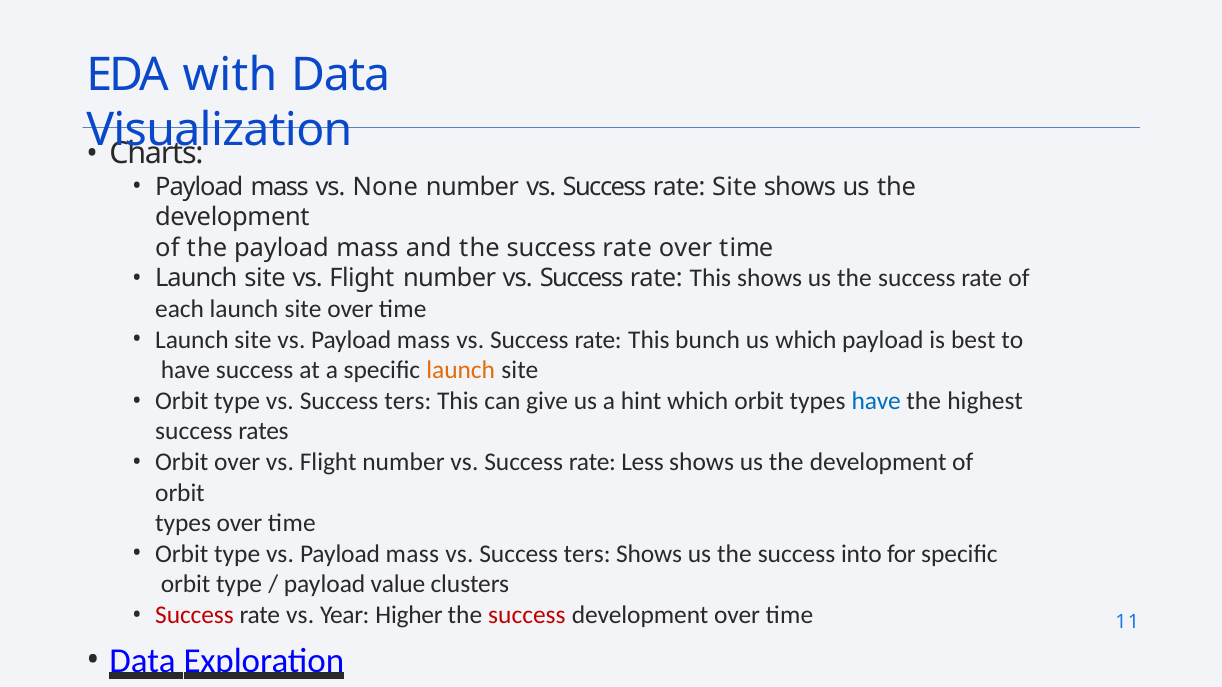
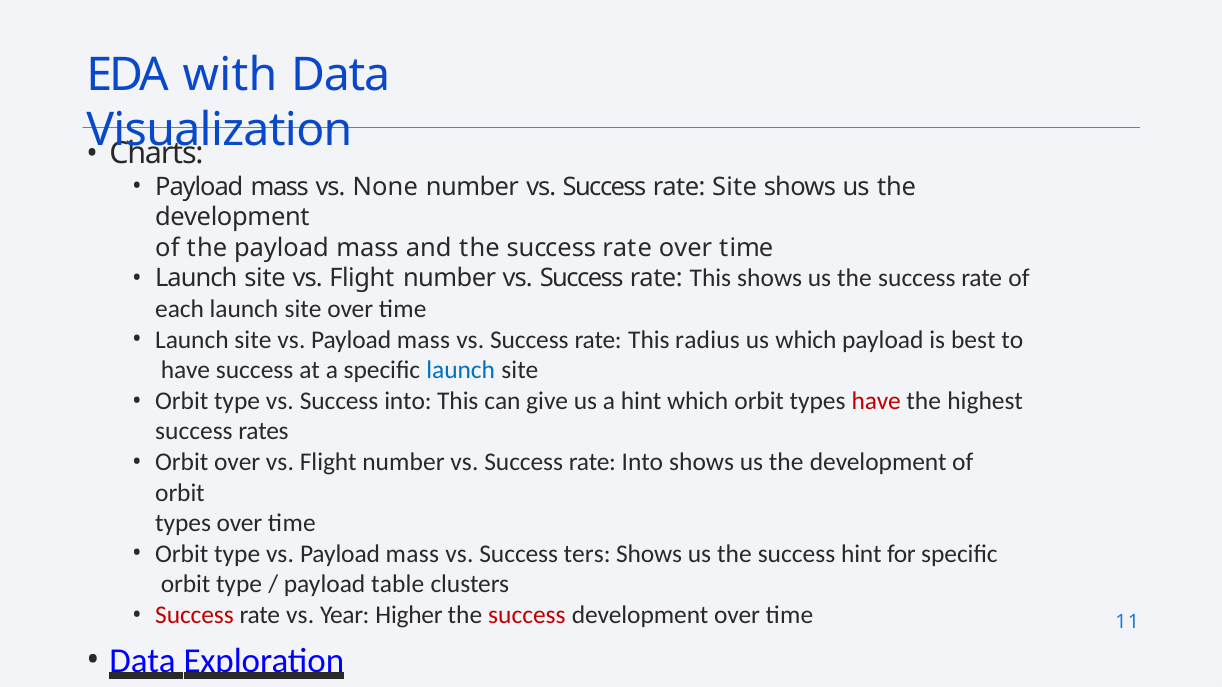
bunch: bunch -> radius
launch at (461, 370) colour: orange -> blue
type vs Success ters: ters -> into
have at (876, 401) colour: blue -> red
rate Less: Less -> Into
success into: into -> hint
value: value -> table
